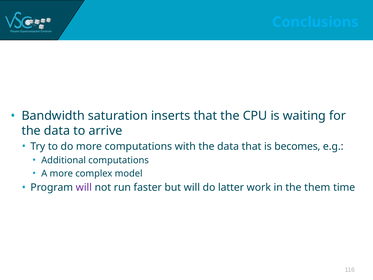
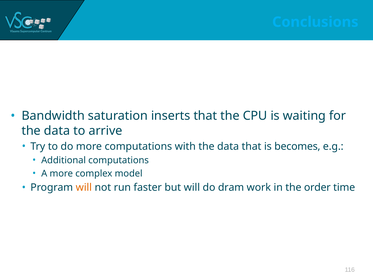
will at (84, 187) colour: purple -> orange
latter: latter -> dram
them: them -> order
